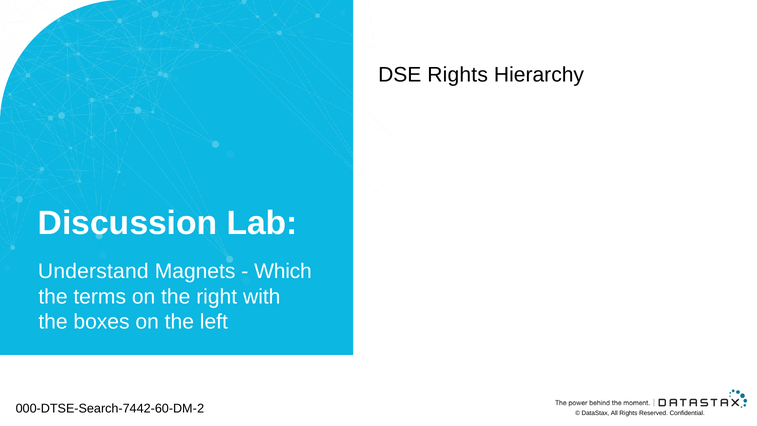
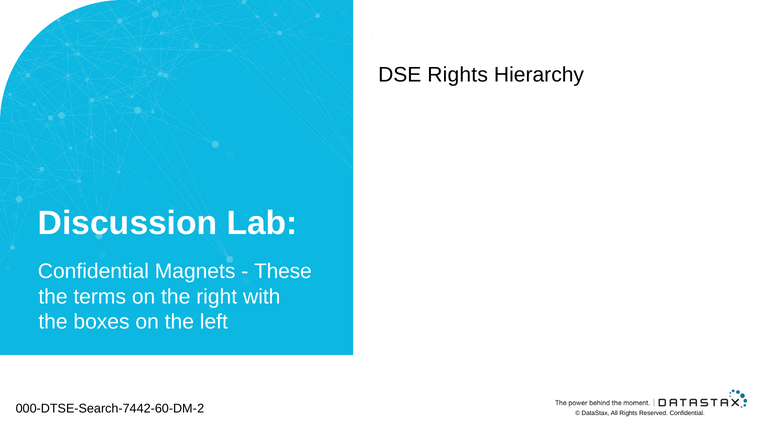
Understand at (93, 271): Understand -> Confidential
Which: Which -> These
